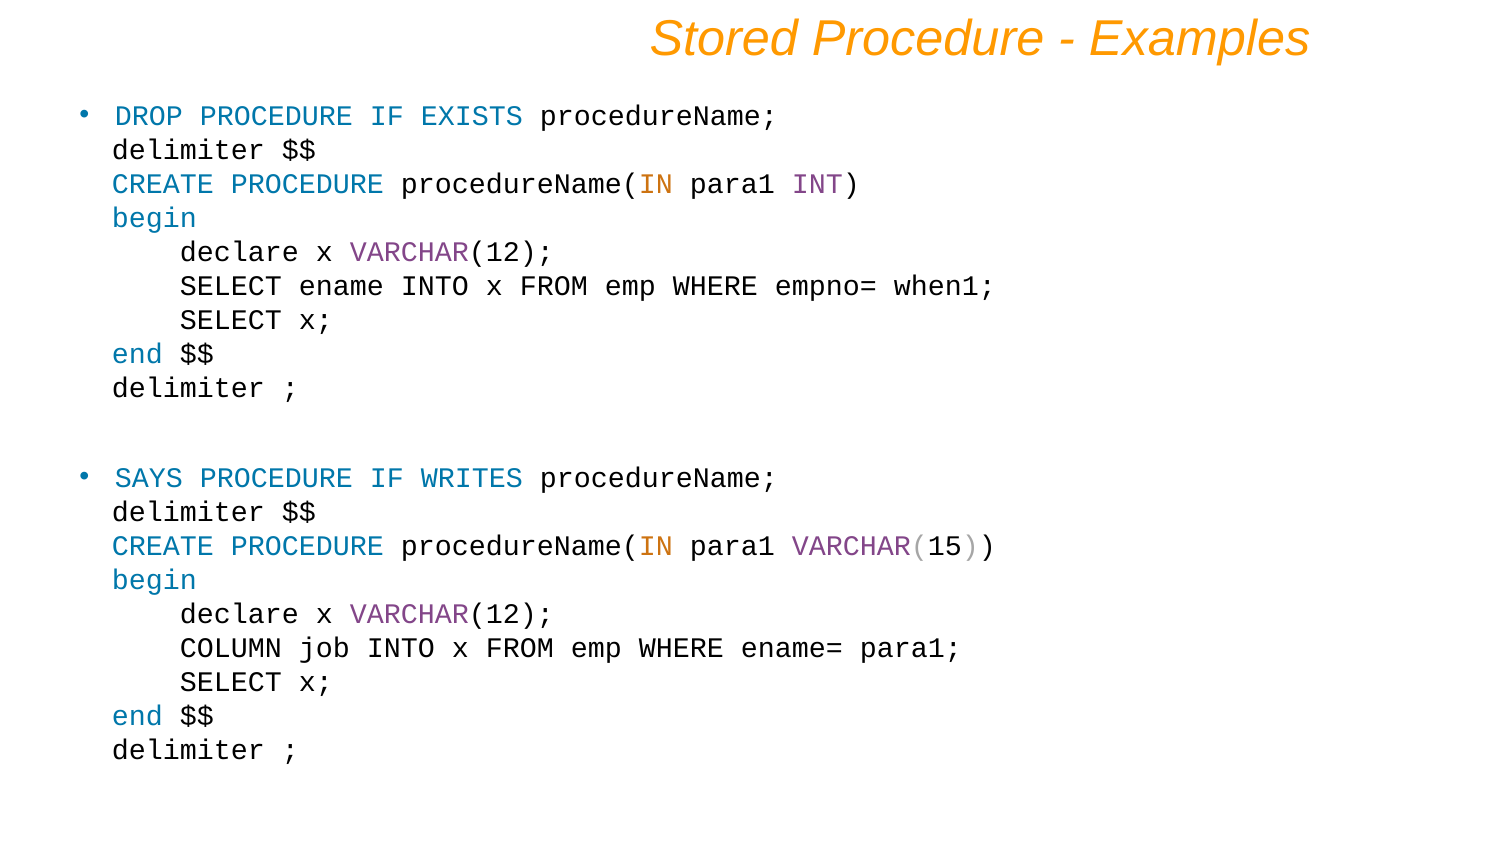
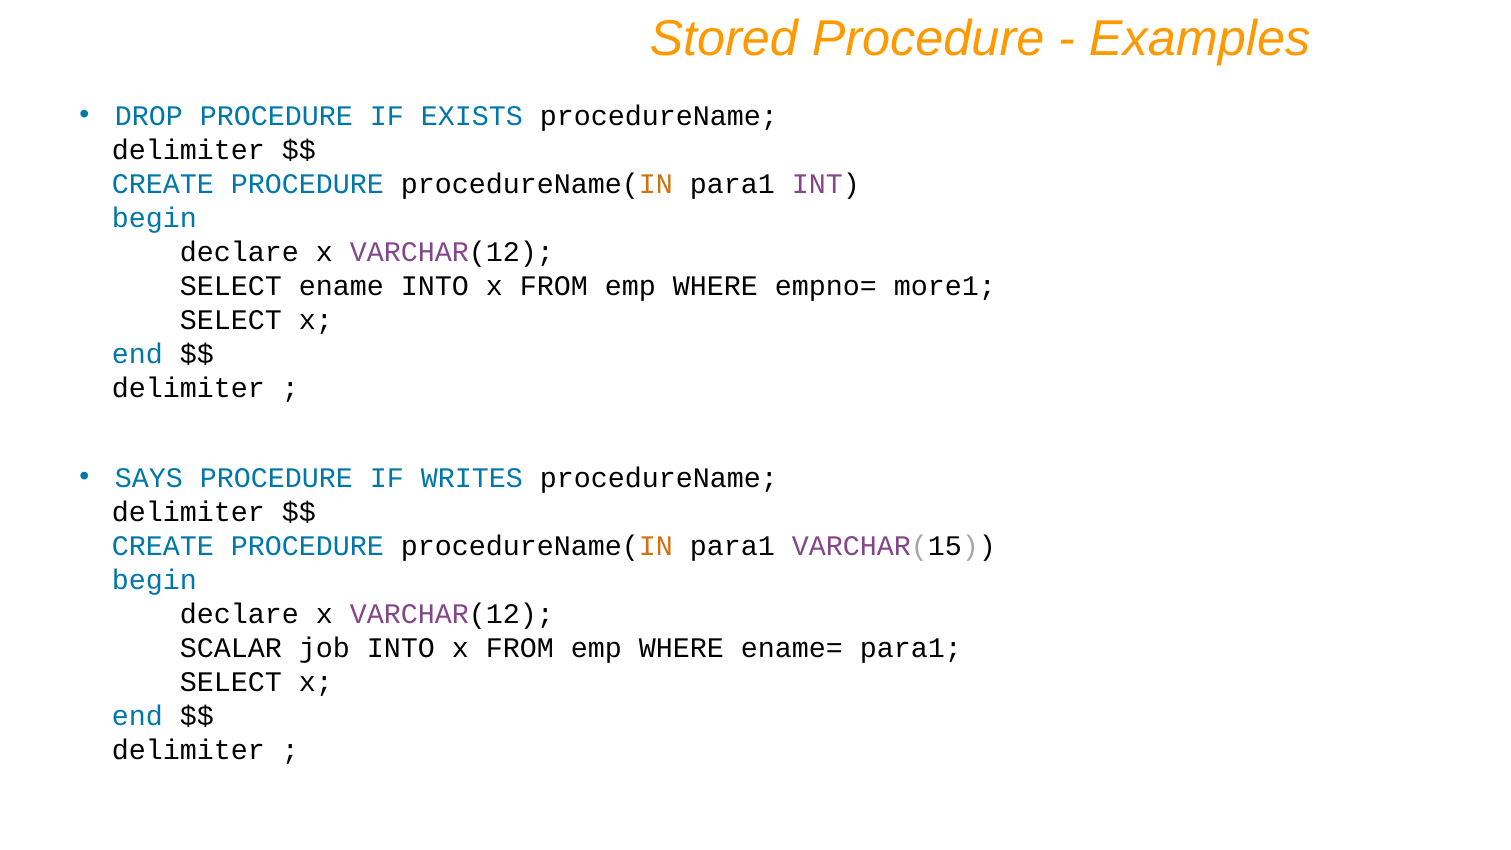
when1: when1 -> more1
COLUMN: COLUMN -> SCALAR
